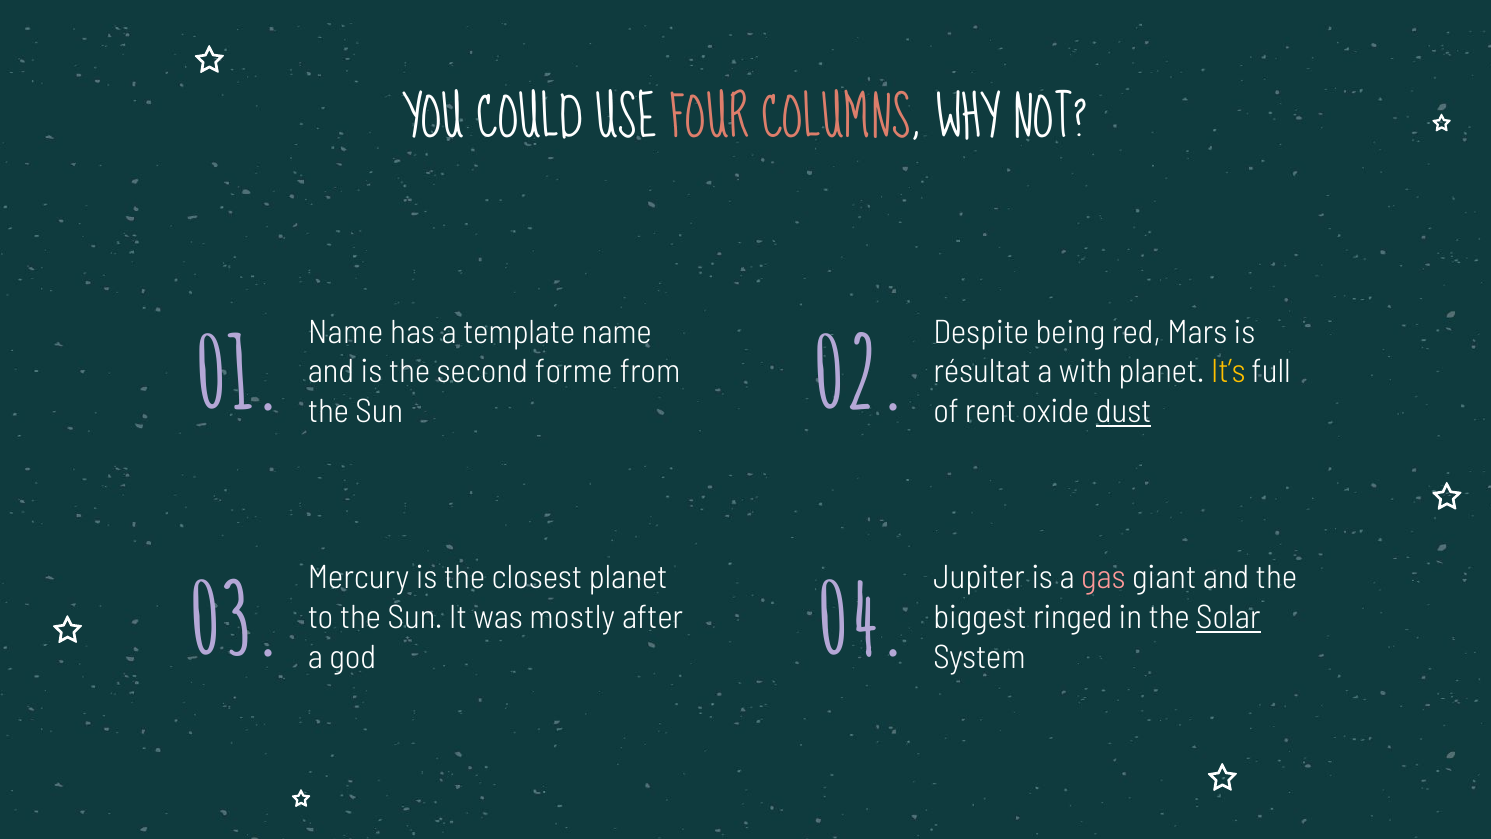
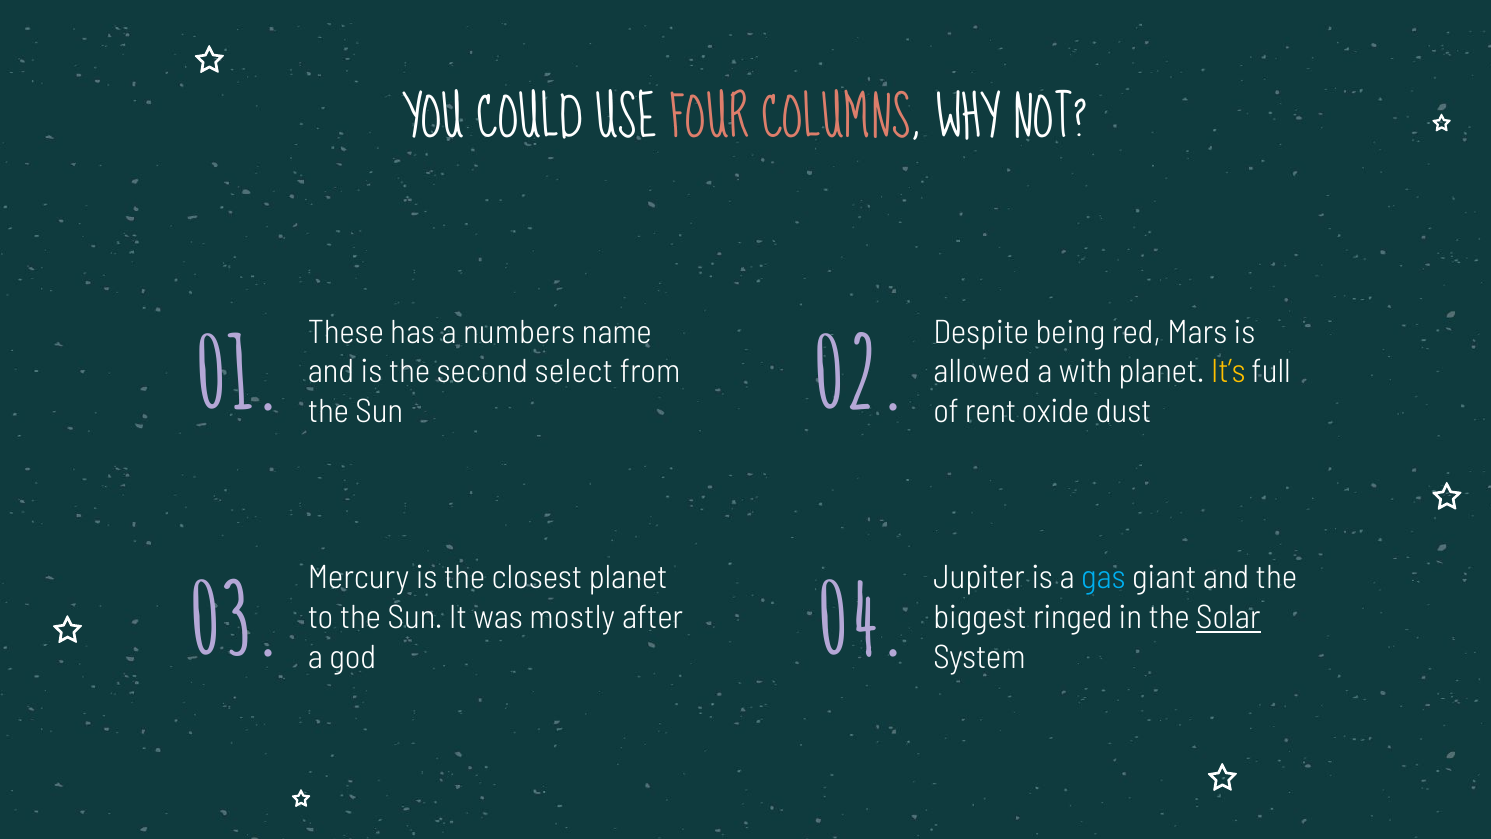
Name at (346, 332): Name -> These
template: template -> numbers
forme: forme -> select
résultat: résultat -> allowed
dust underline: present -> none
gas colour: pink -> light blue
